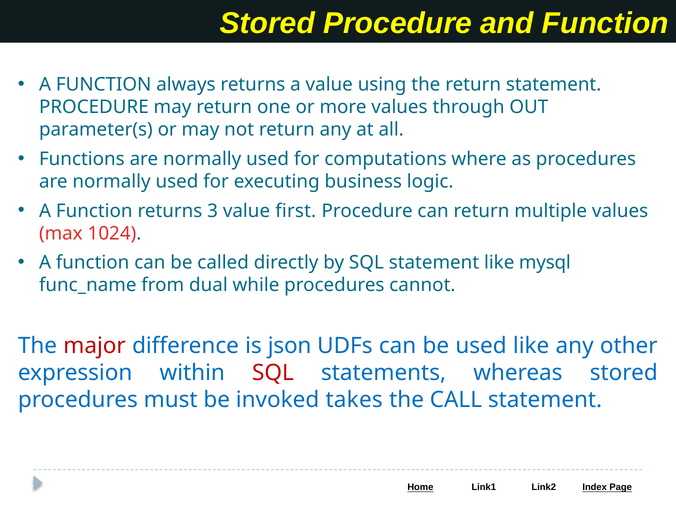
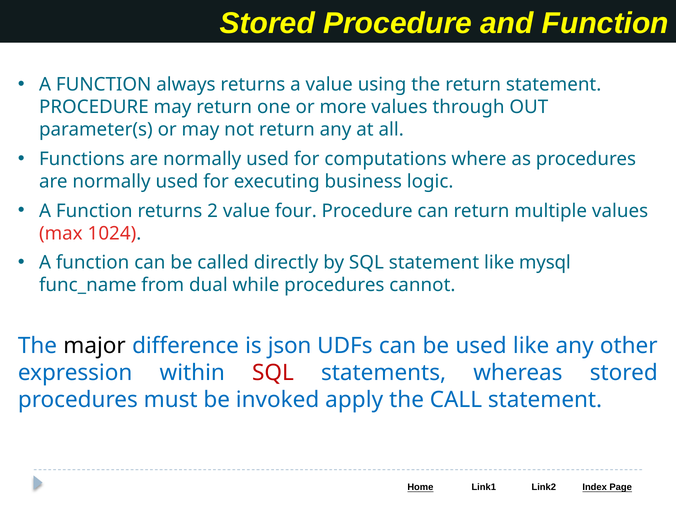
3: 3 -> 2
first: first -> four
major colour: red -> black
takes: takes -> apply
